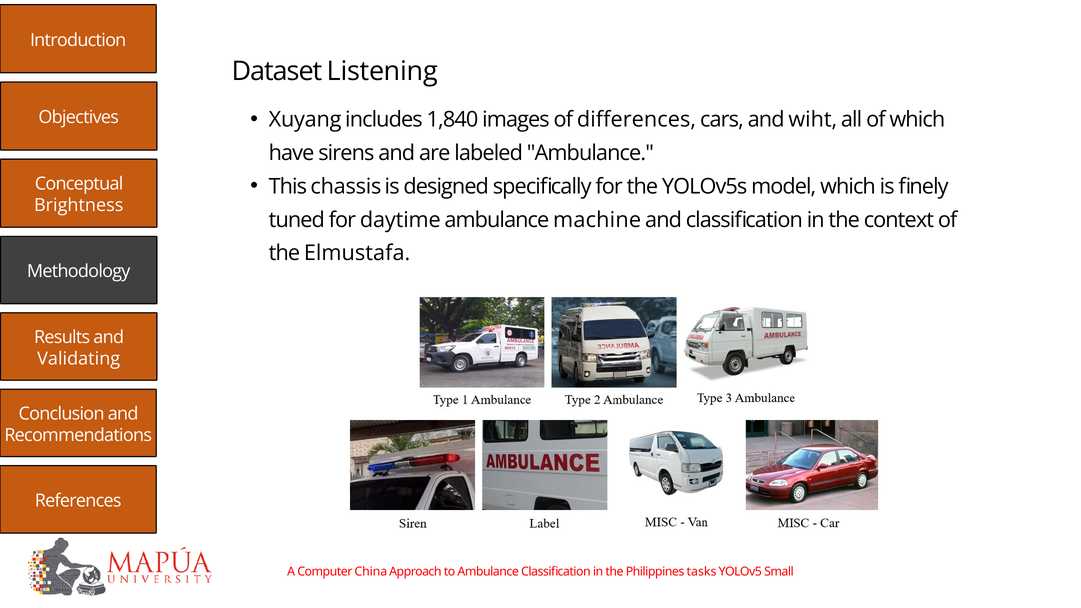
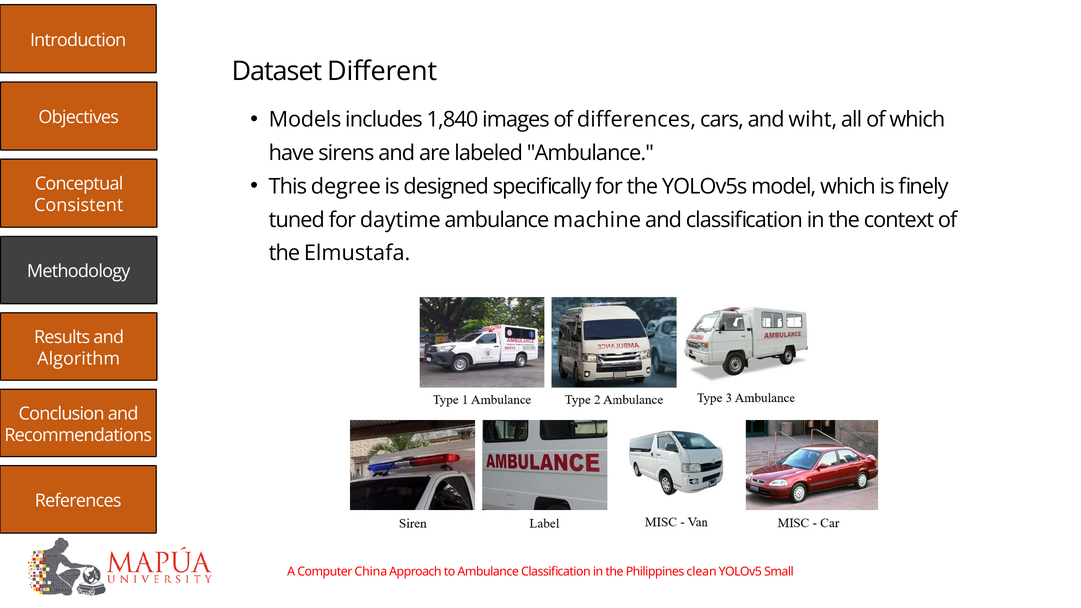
Listening: Listening -> Different
Xuyang: Xuyang -> Models
chassis: chassis -> degree
Brightness: Brightness -> Consistent
Validating: Validating -> Algorithm
tasks: tasks -> clean
